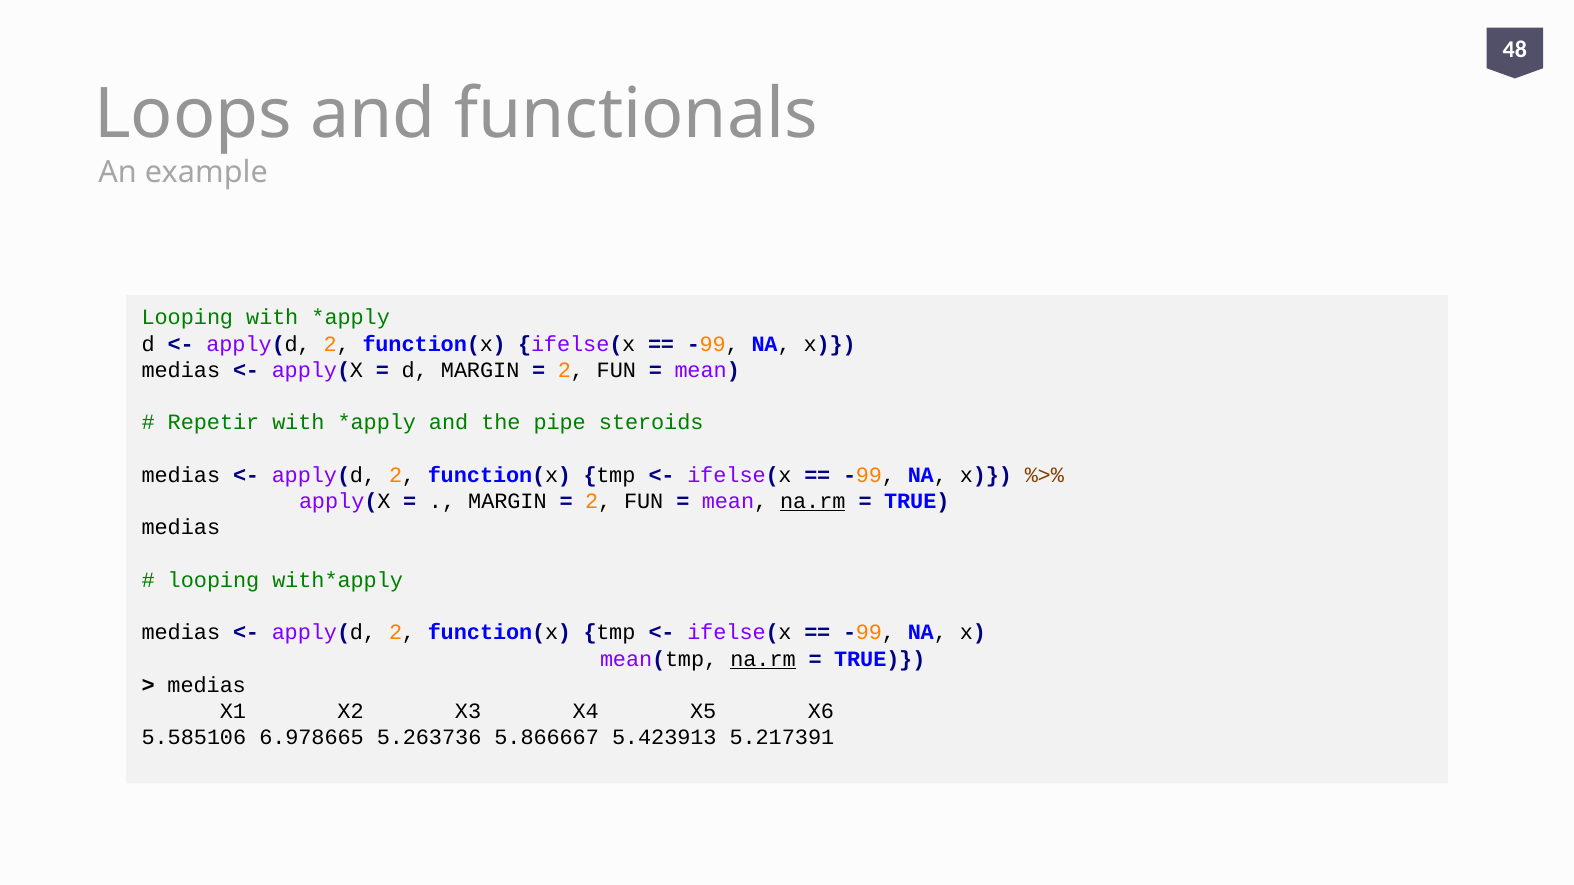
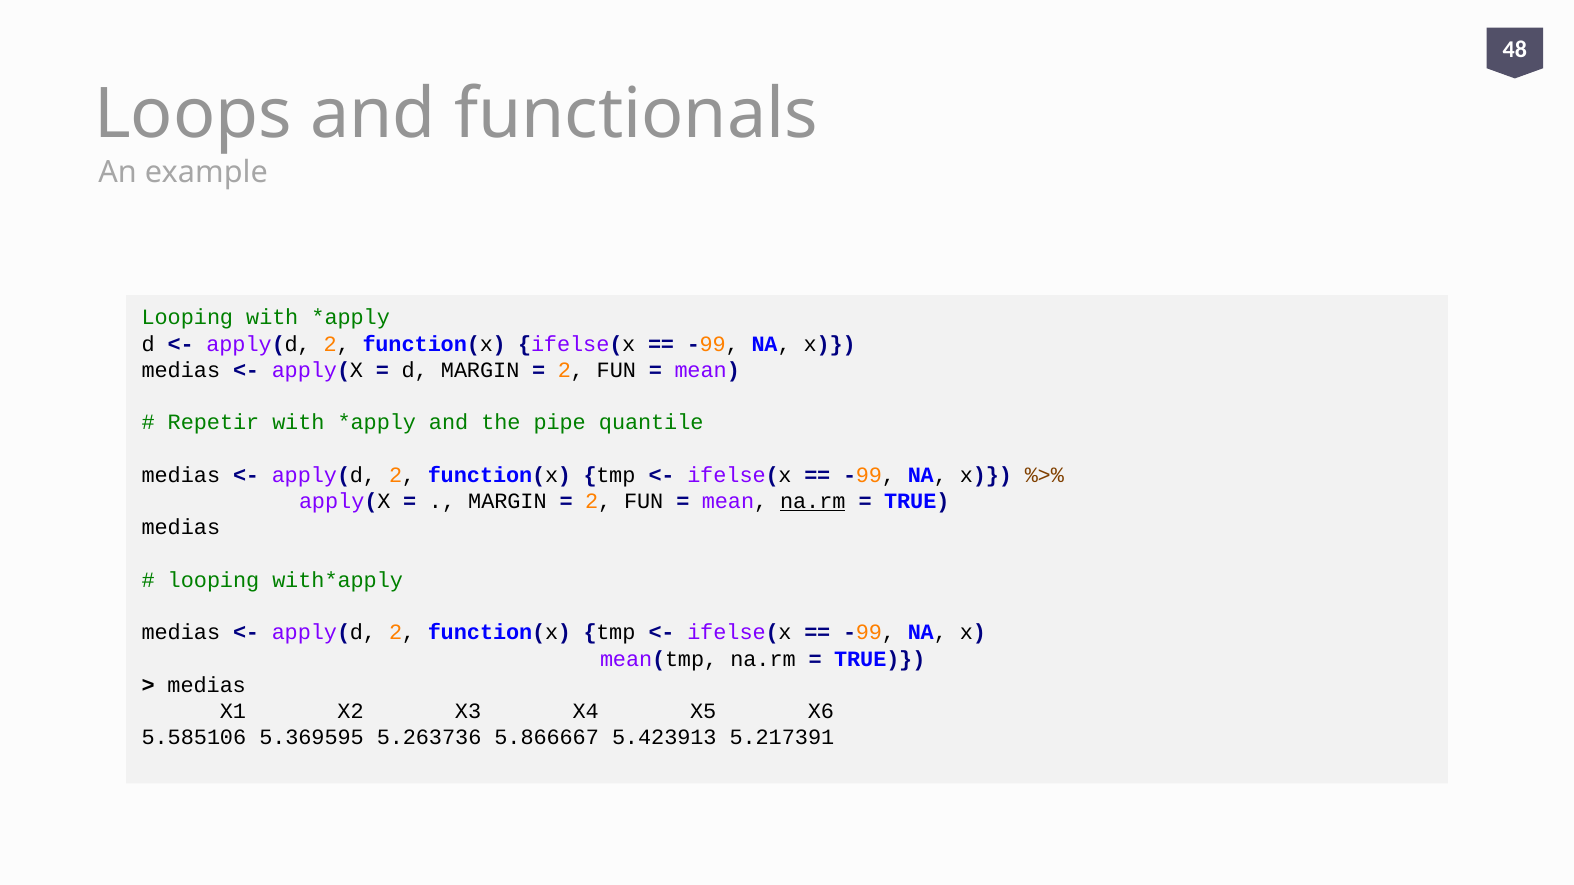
steroids: steroids -> quantile
na.rm at (763, 659) underline: present -> none
6.978665: 6.978665 -> 5.369595
